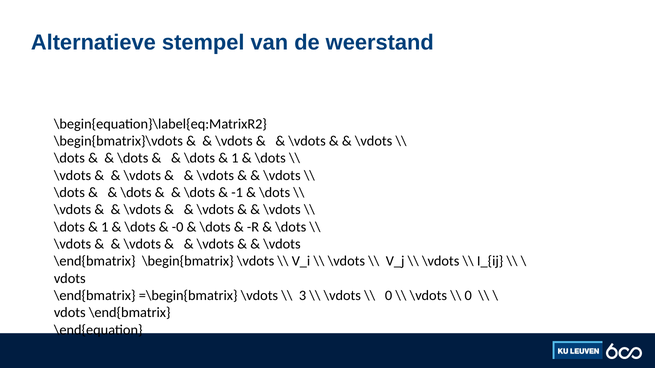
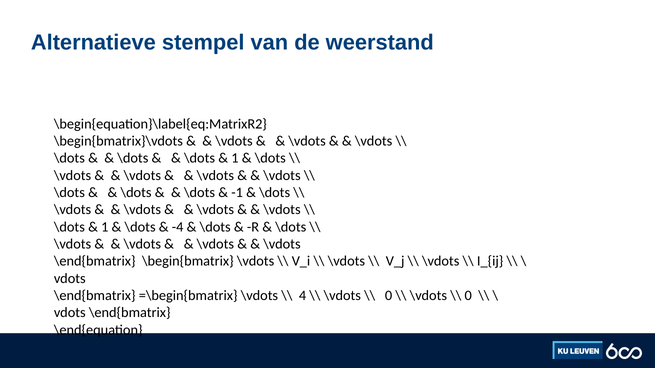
-0: -0 -> -4
3: 3 -> 4
